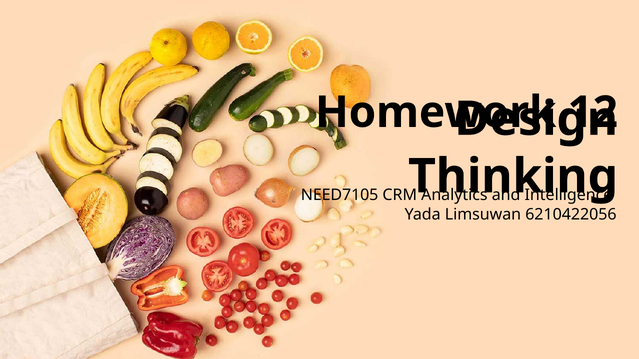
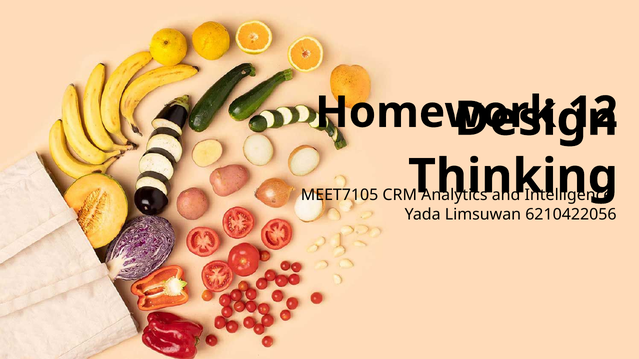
NEED7105: NEED7105 -> MEET7105
